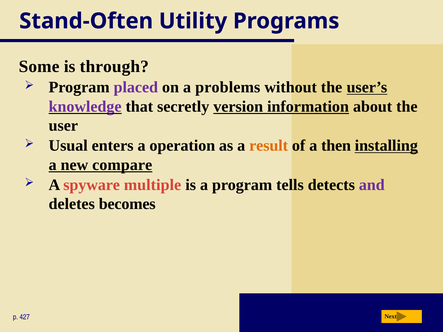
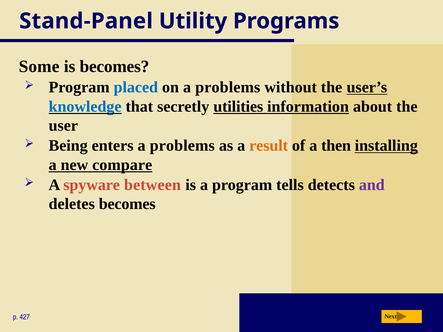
Stand-Often: Stand-Often -> Stand-Panel
is through: through -> becomes
placed colour: purple -> blue
knowledge colour: purple -> blue
version: version -> utilities
Usual: Usual -> Being
enters a operation: operation -> problems
multiple: multiple -> between
